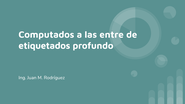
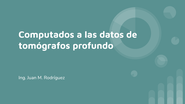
entre: entre -> datos
etiquetados: etiquetados -> tomógrafos
